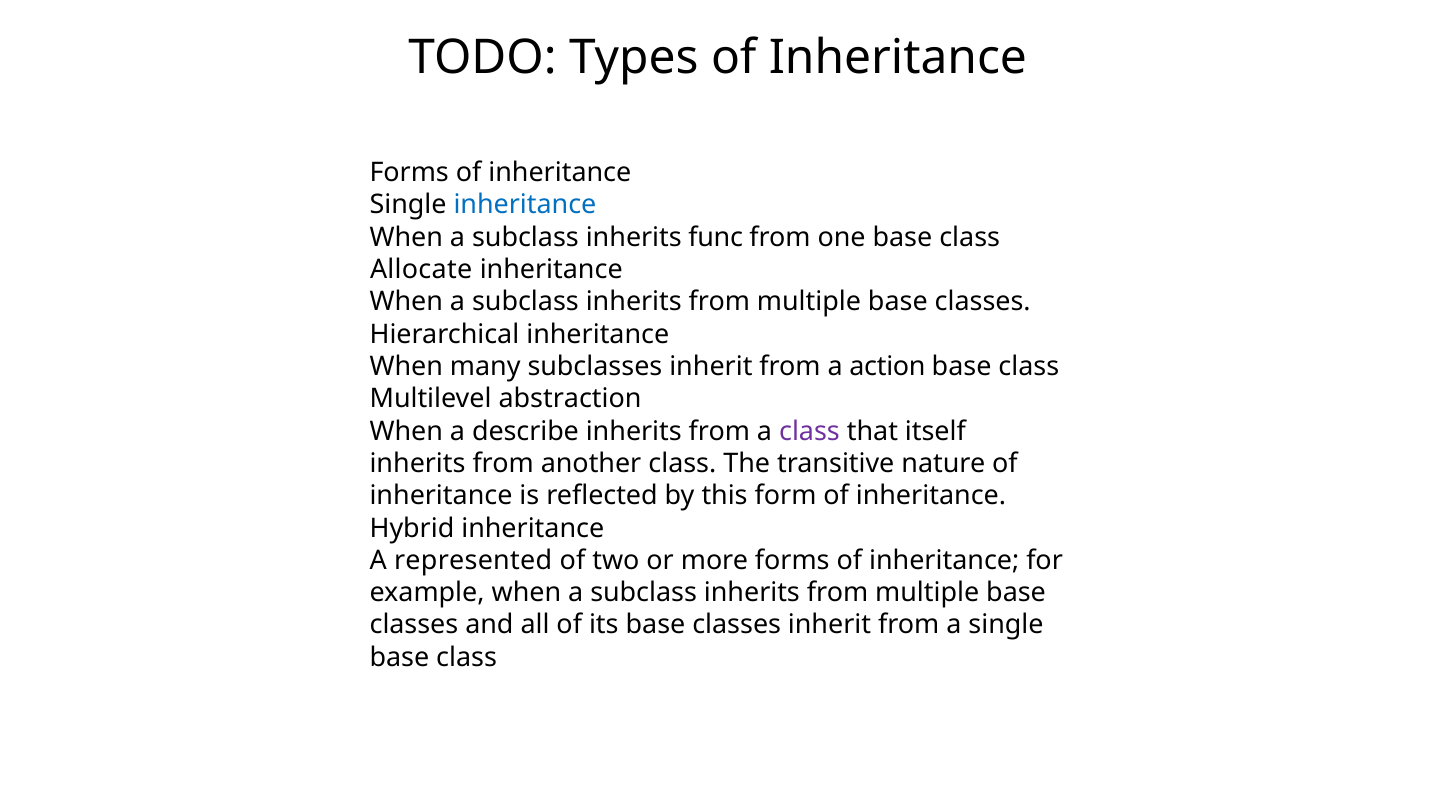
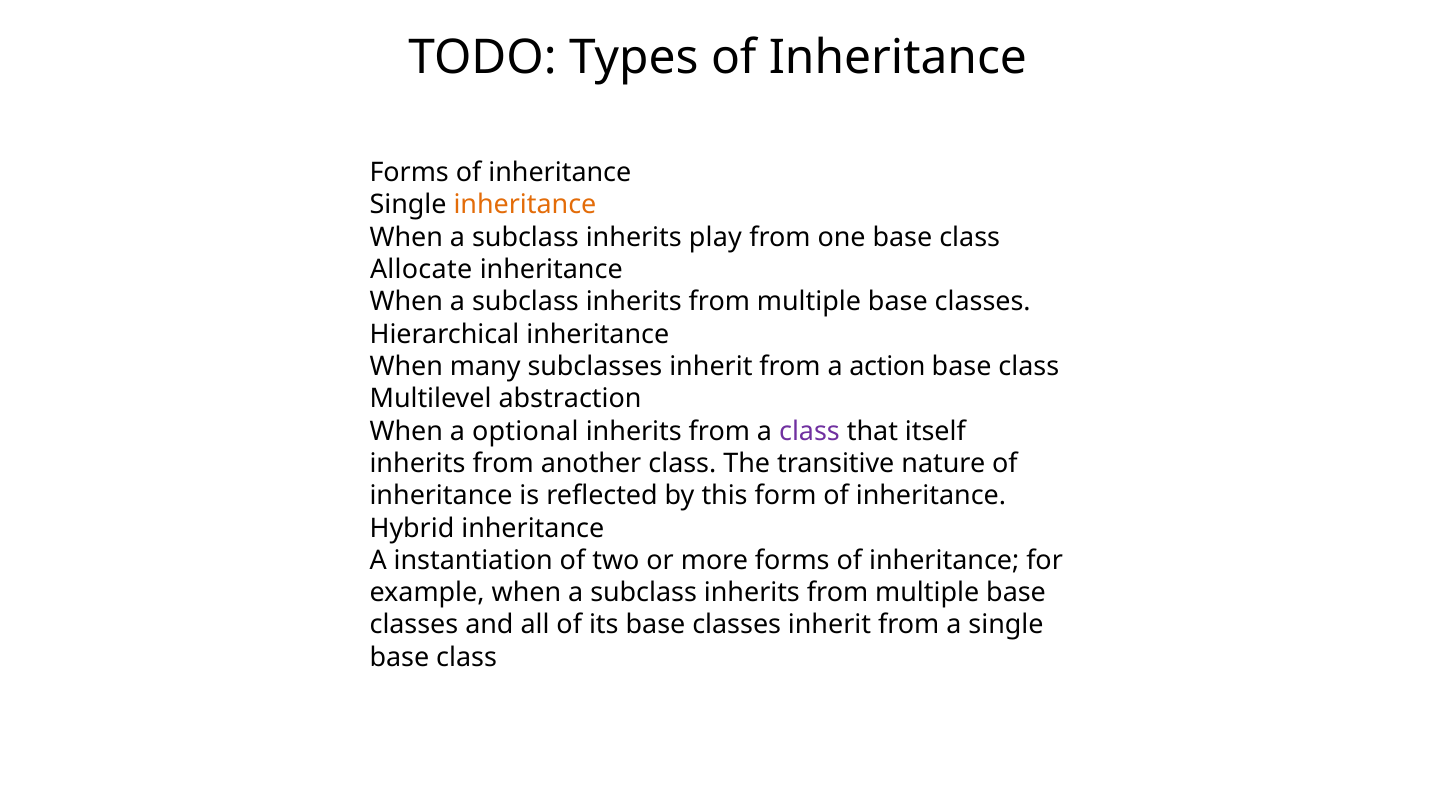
inheritance at (525, 205) colour: blue -> orange
func: func -> play
describe: describe -> optional
represented: represented -> instantiation
